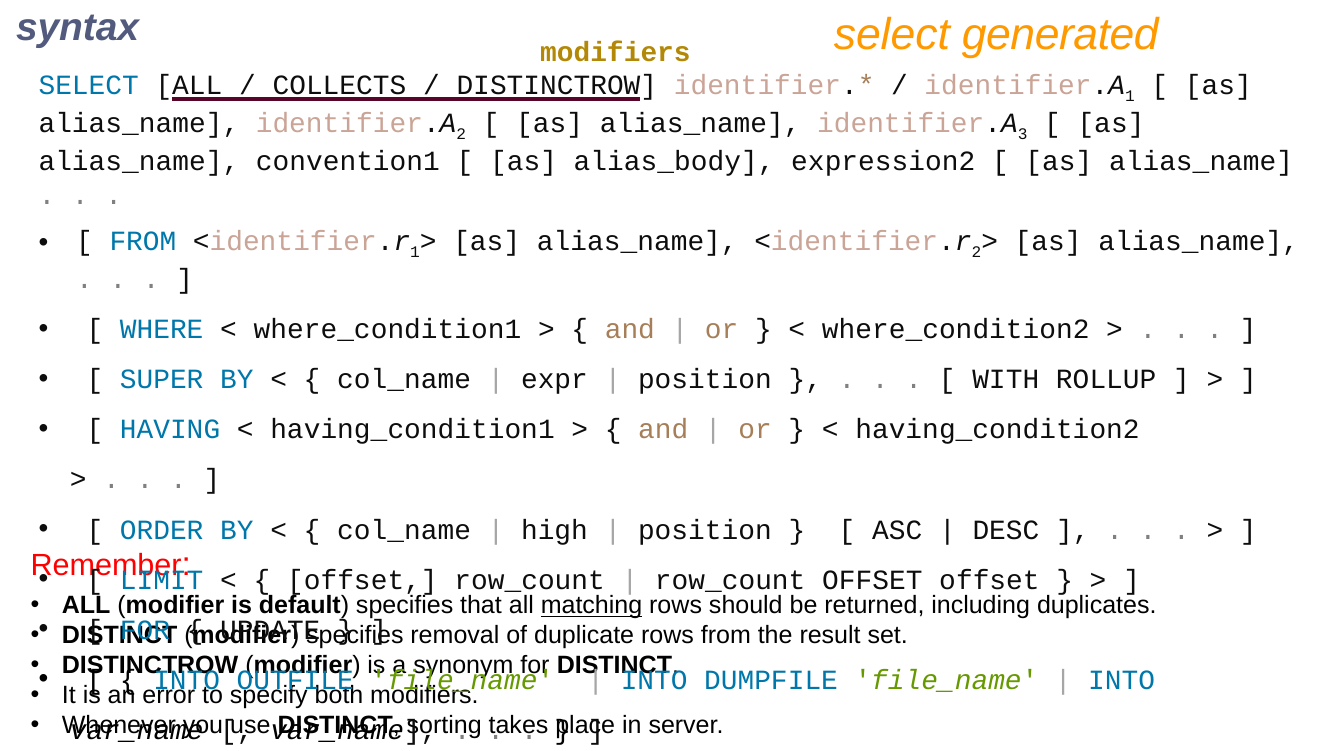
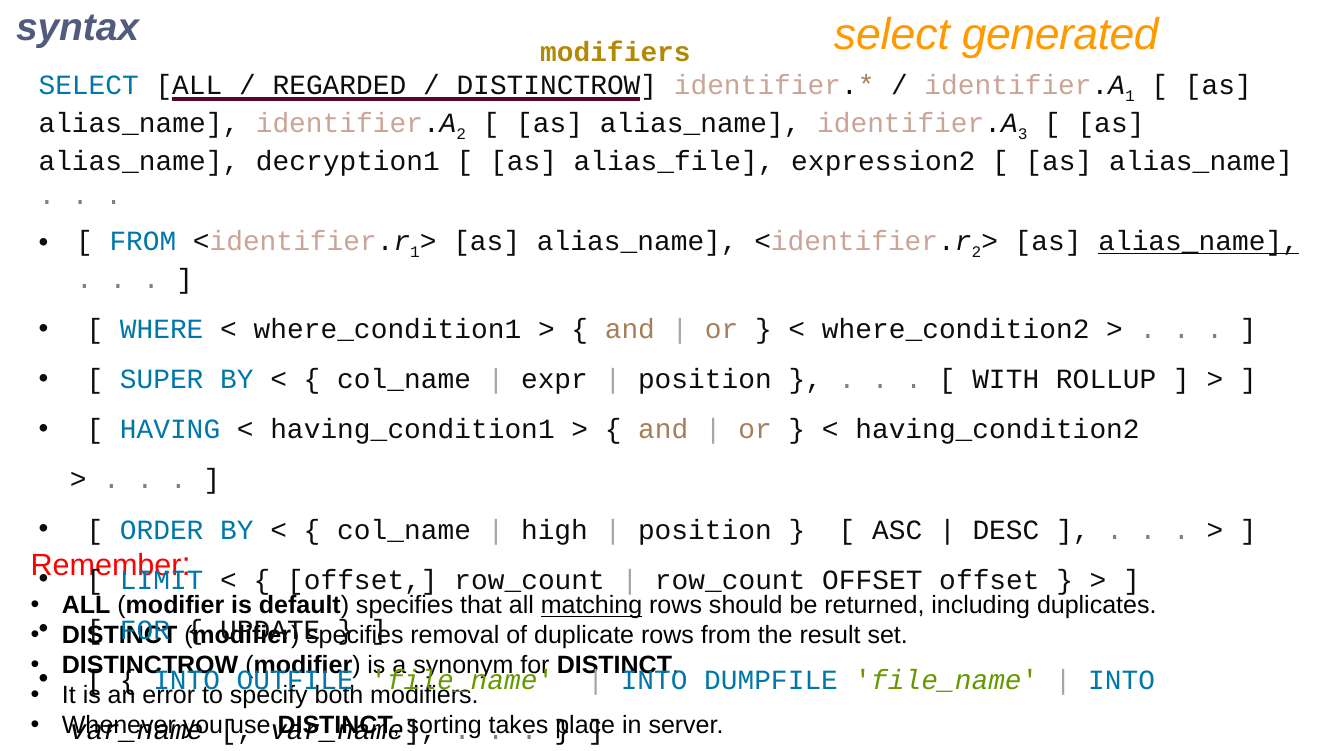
COLLECTS: COLLECTS -> REGARDED
convention1: convention1 -> decryption1
alias_body: alias_body -> alias_file
alias_name at (1199, 242) underline: none -> present
